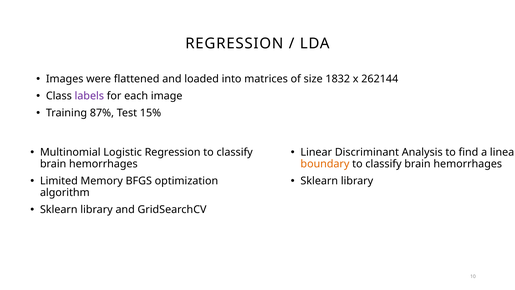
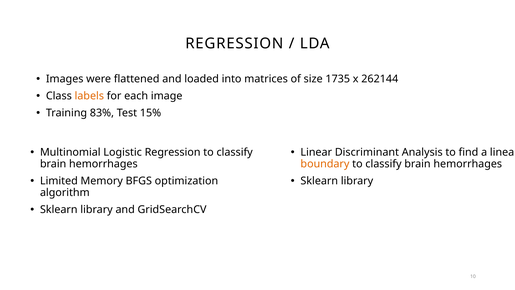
1832: 1832 -> 1735
labels colour: purple -> orange
87%: 87% -> 83%
